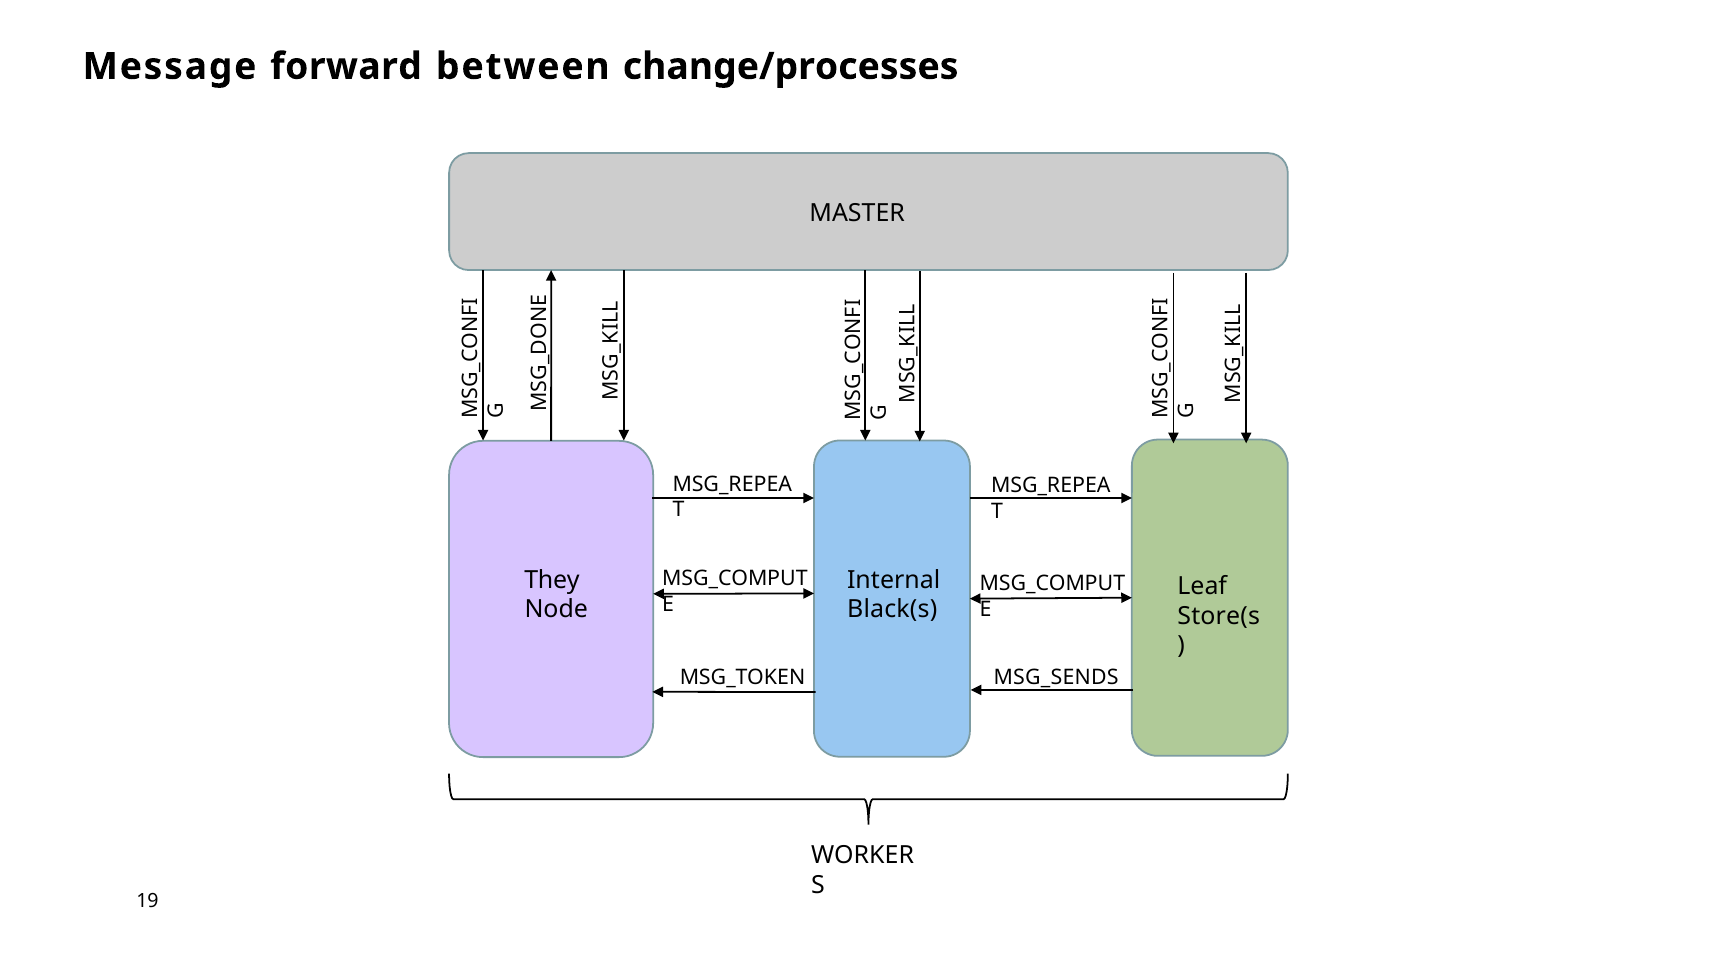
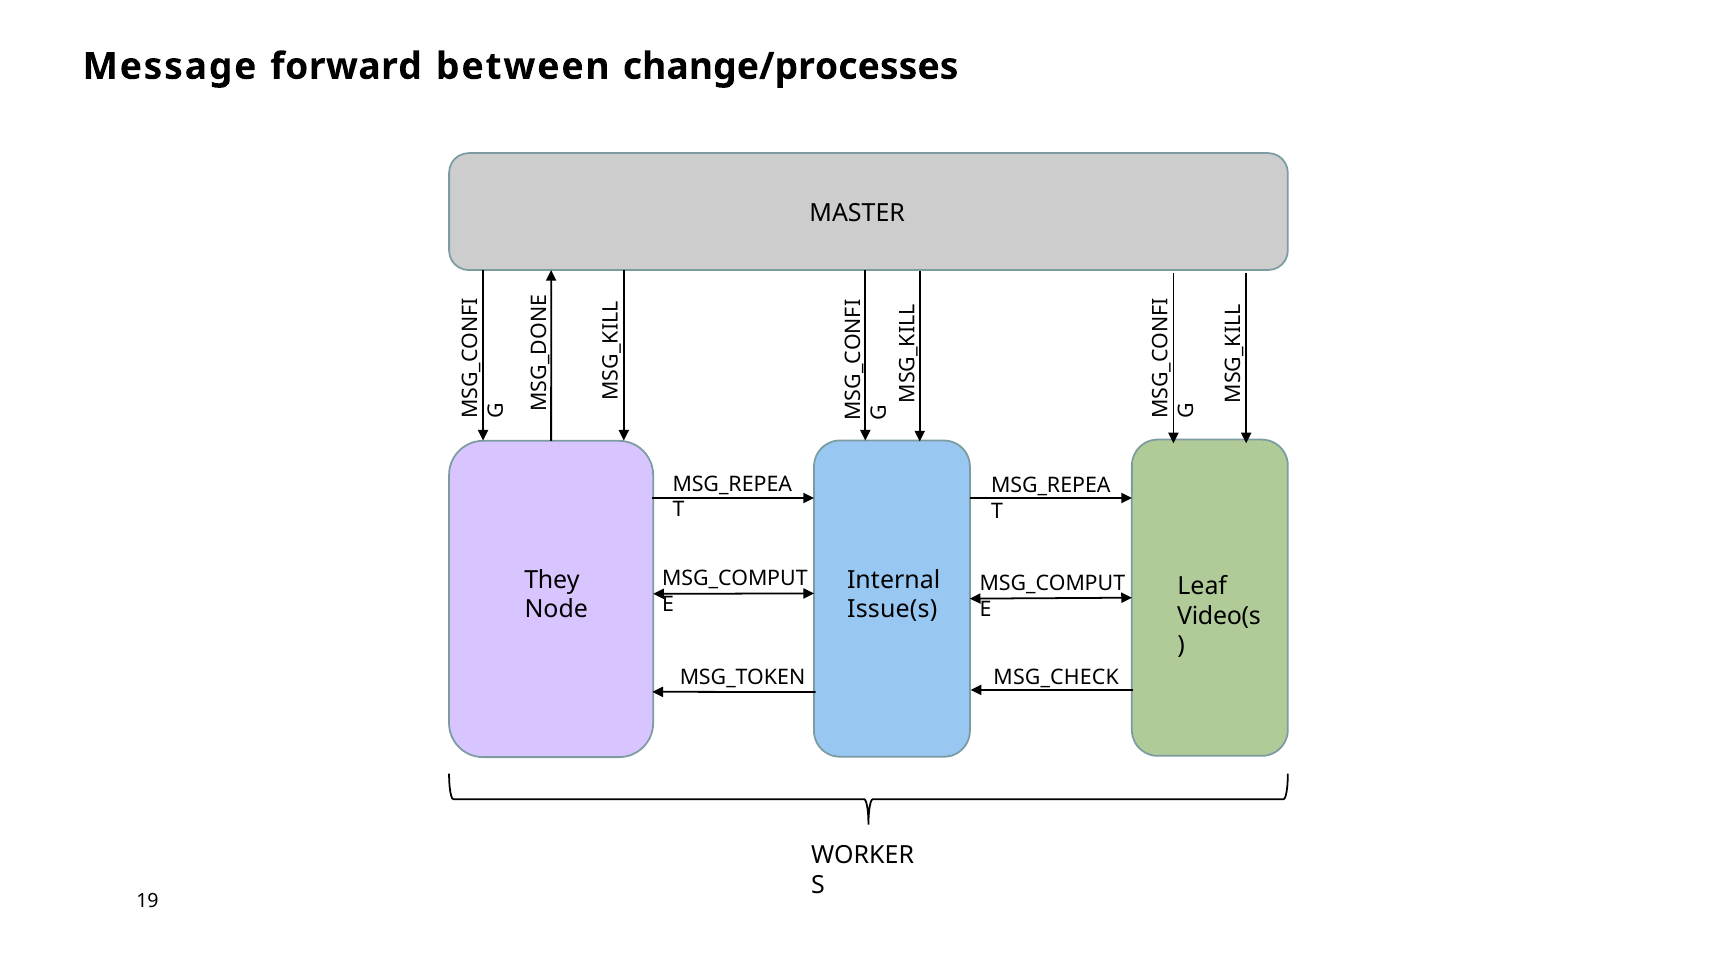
Black(s: Black(s -> Issue(s
Store(s: Store(s -> Video(s
MSG_SENDS: MSG_SENDS -> MSG_CHECK
